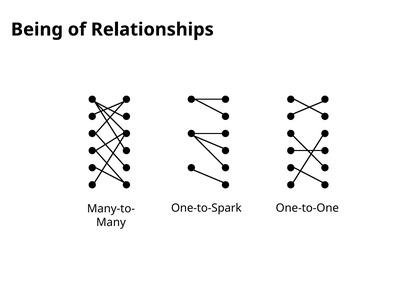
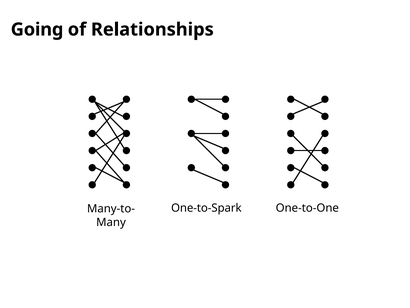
Being: Being -> Going
